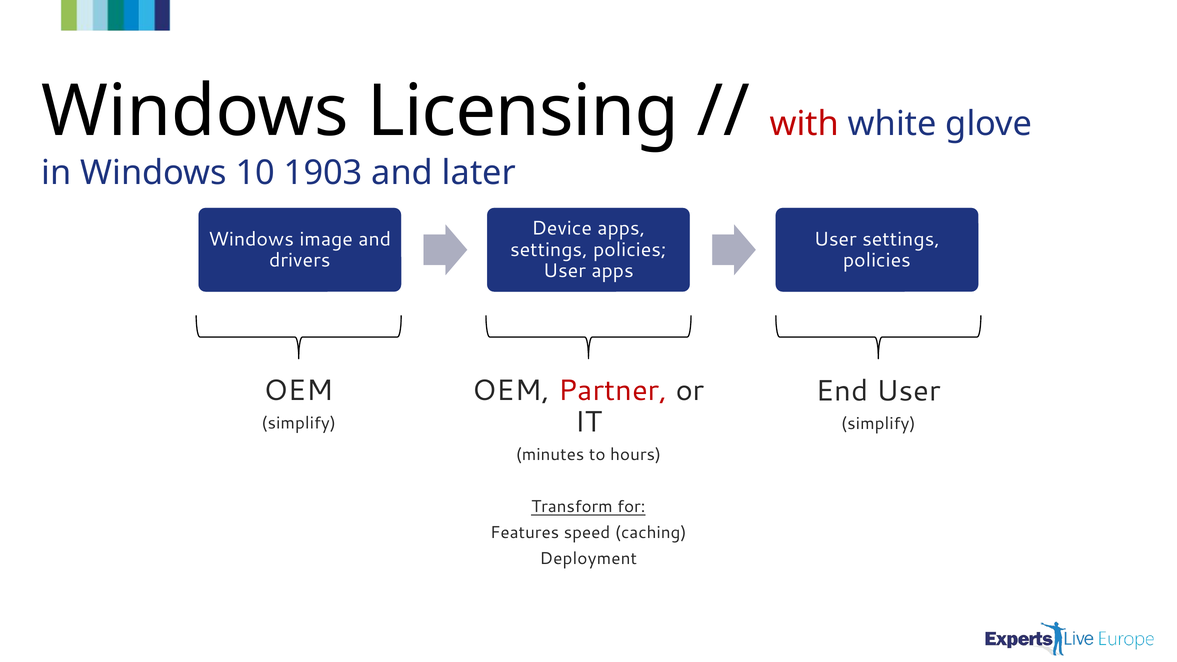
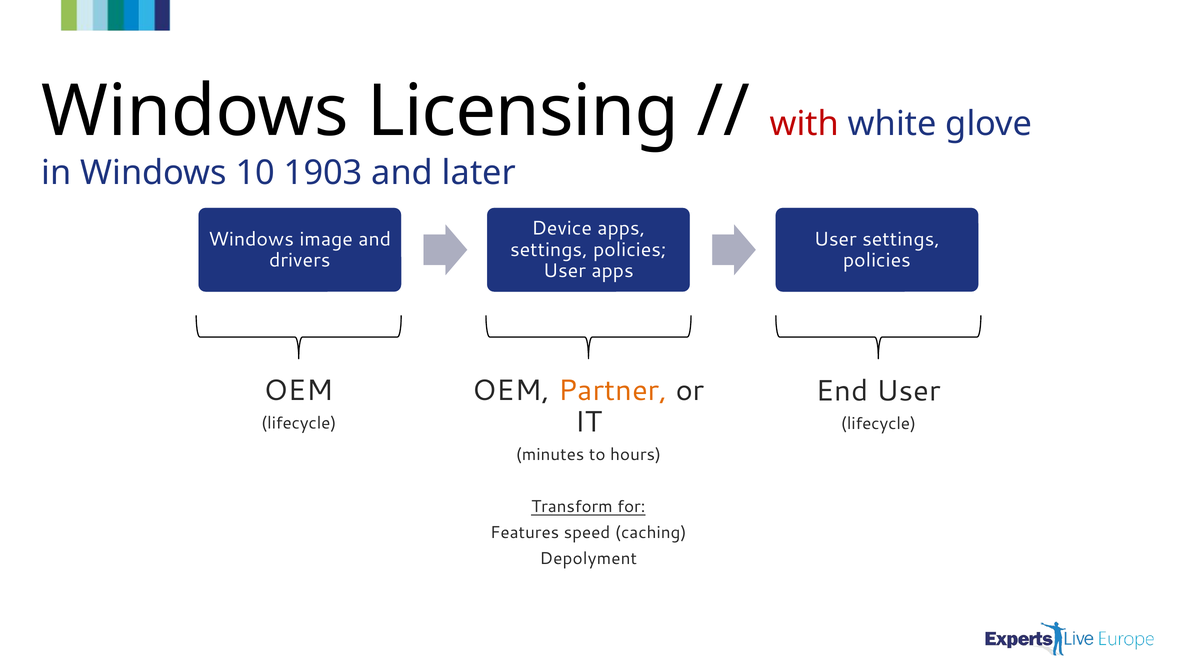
Partner colour: red -> orange
simplify at (299, 423): simplify -> lifecycle
simplify at (878, 424): simplify -> lifecycle
Deployment: Deployment -> Depolyment
